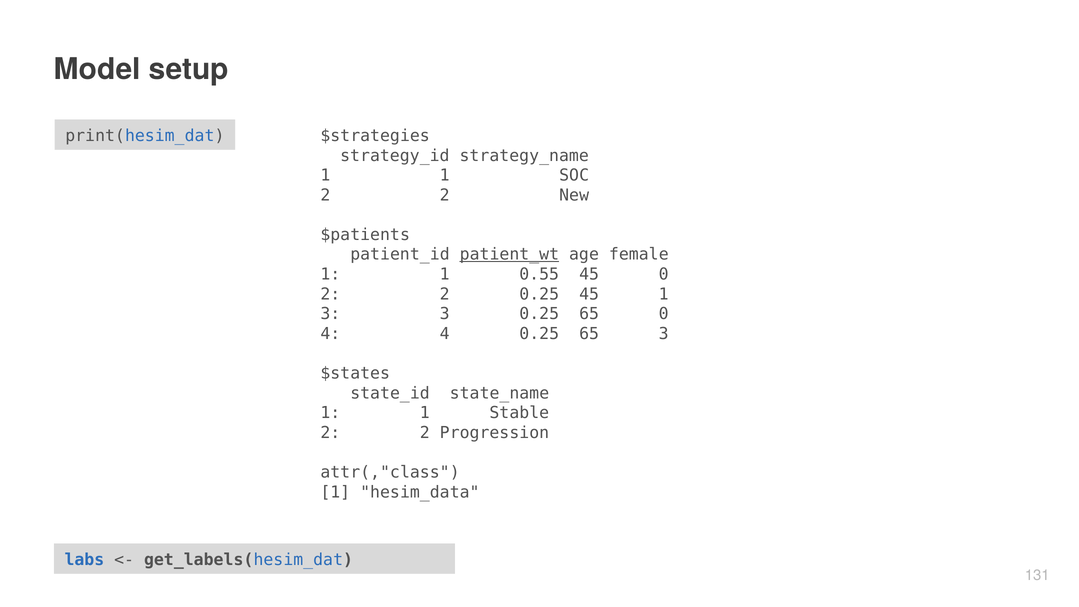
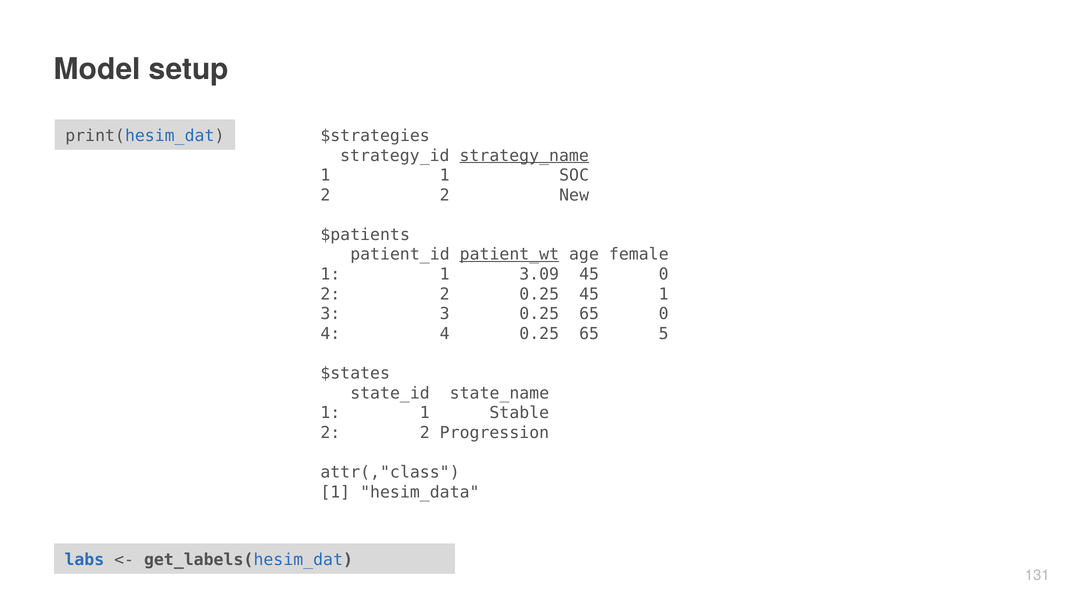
strategy_name underline: none -> present
0.55: 0.55 -> 3.09
65 3: 3 -> 5
